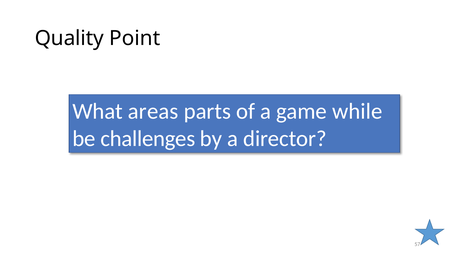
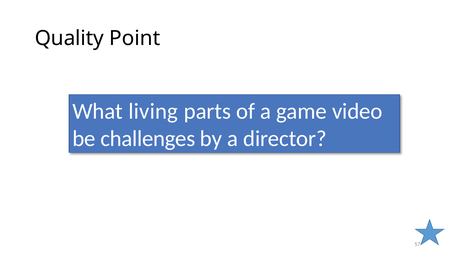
areas: areas -> living
while: while -> video
